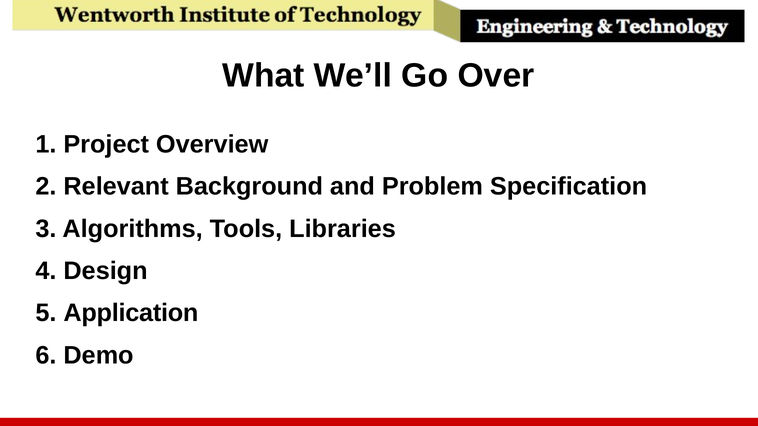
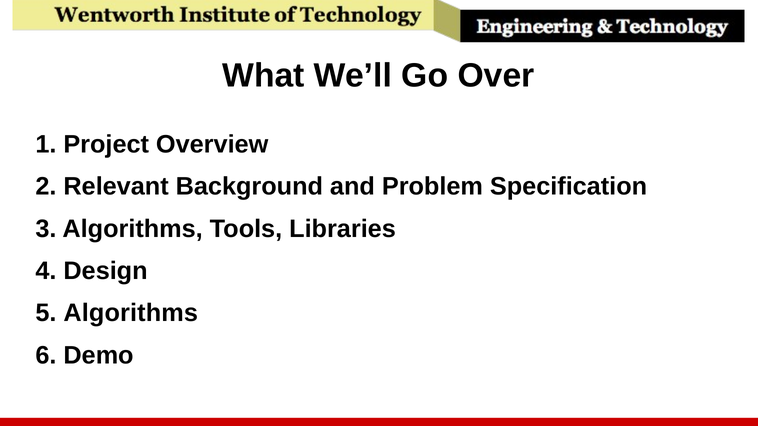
5 Application: Application -> Algorithms
